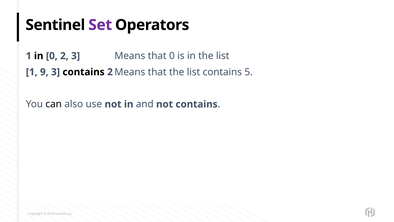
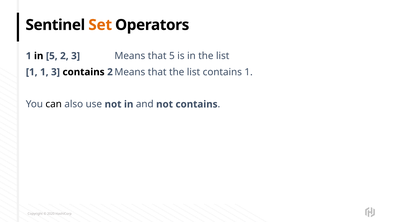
Set colour: purple -> orange
in 0: 0 -> 5
that 0: 0 -> 5
1 9: 9 -> 1
contains 5: 5 -> 1
